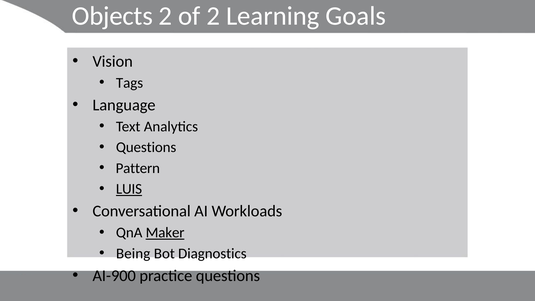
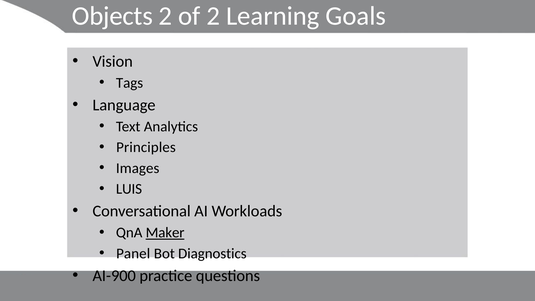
Questions at (146, 147): Questions -> Principles
Pattern: Pattern -> Images
LUIS underline: present -> none
Being: Being -> Panel
